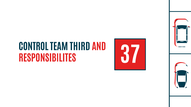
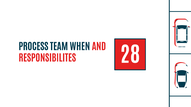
CONTROL: CONTROL -> PROCESS
THIRD: THIRD -> WHEN
37: 37 -> 28
